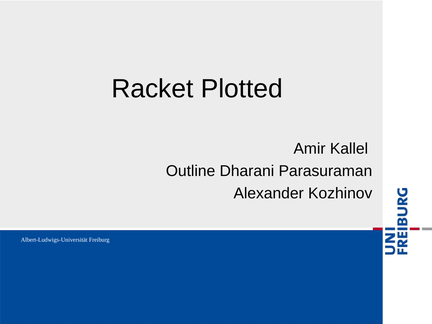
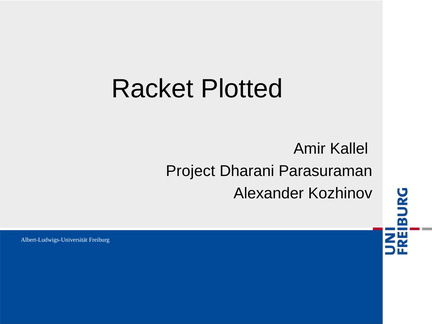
Outline: Outline -> Project
